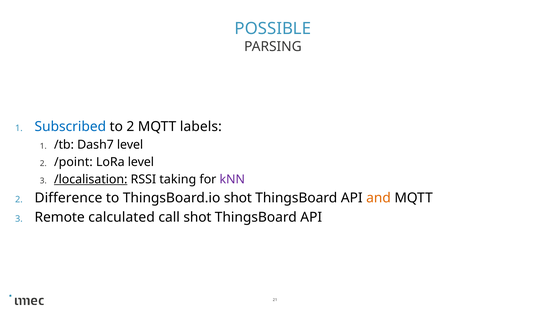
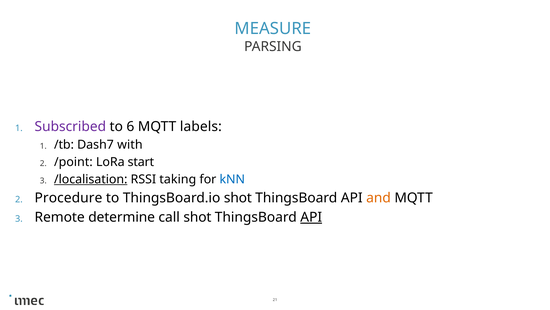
POSSIBLE: POSSIBLE -> MEASURE
Subscribed colour: blue -> purple
to 2: 2 -> 6
Dash7 level: level -> with
LoRa level: level -> start
kNN colour: purple -> blue
Difference: Difference -> Procedure
calculated: calculated -> determine
API at (311, 217) underline: none -> present
